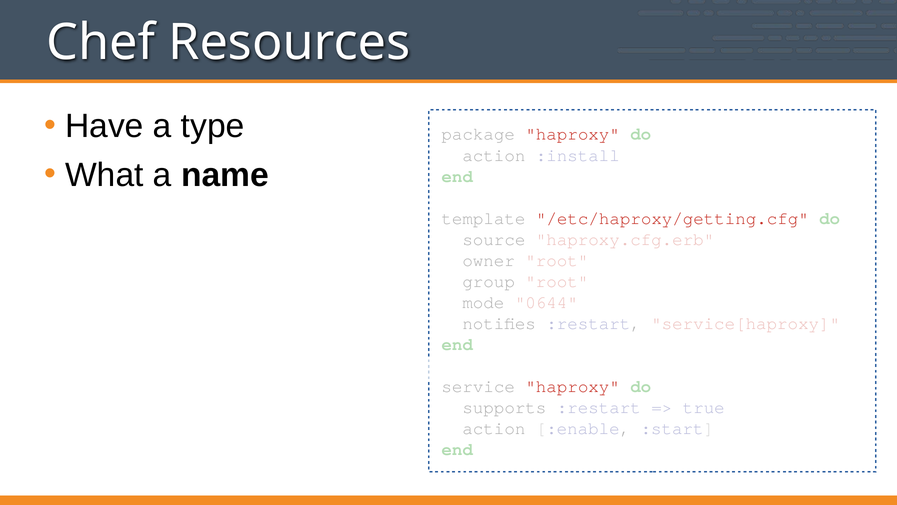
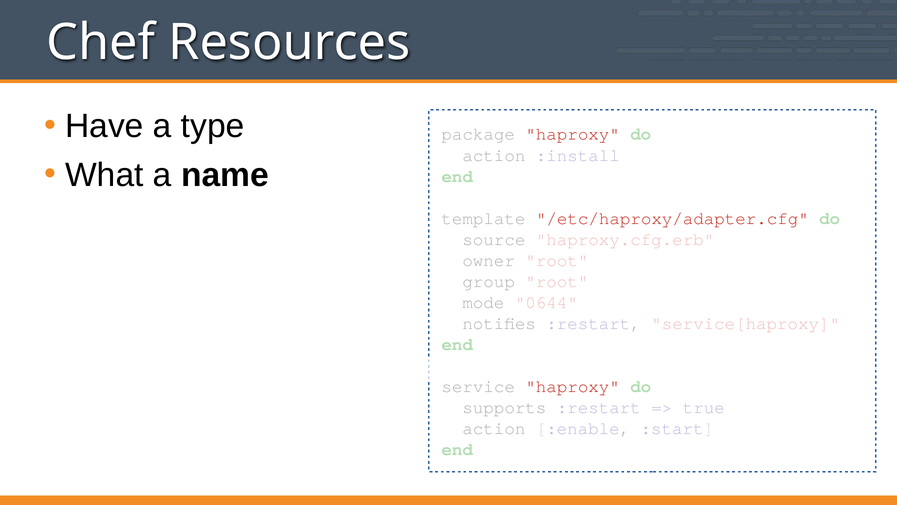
/etc/haproxy/getting.cfg: /etc/haproxy/getting.cfg -> /etc/haproxy/adapter.cfg
